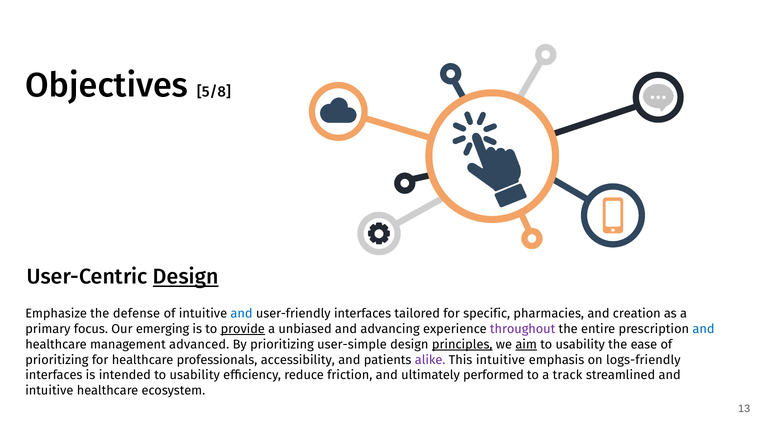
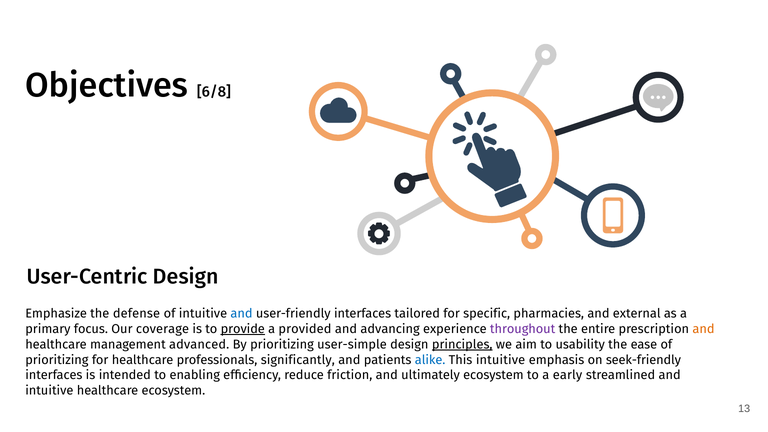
5/8: 5/8 -> 6/8
Design at (186, 277) underline: present -> none
creation: creation -> external
emerging: emerging -> coverage
unbiased: unbiased -> provided
and at (704, 329) colour: blue -> orange
aim underline: present -> none
accessibility: accessibility -> significantly
alike colour: purple -> blue
logs-friendly: logs-friendly -> seek-friendly
intended to usability: usability -> enabling
ultimately performed: performed -> ecosystem
track: track -> early
